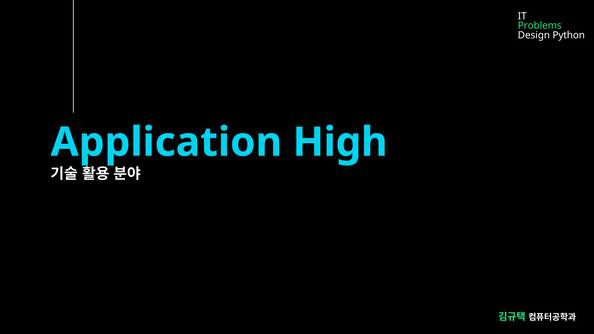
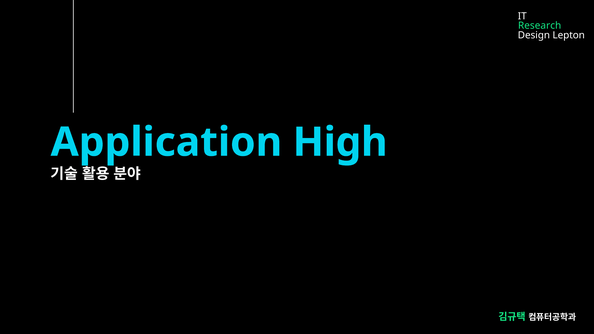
Problems: Problems -> Research
Python: Python -> Lepton
